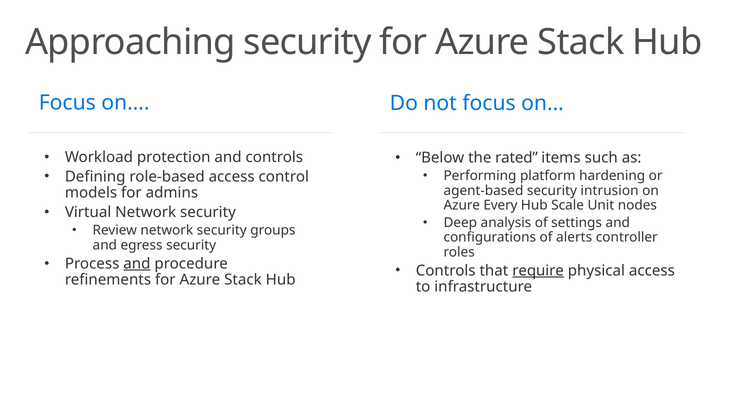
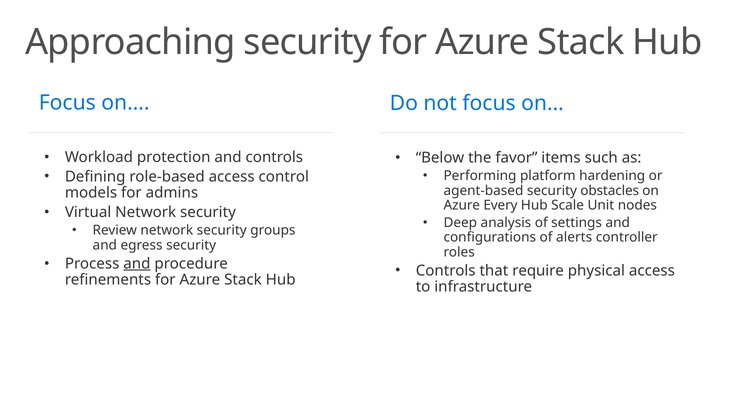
rated: rated -> favor
intrusion: intrusion -> obstacles
require underline: present -> none
